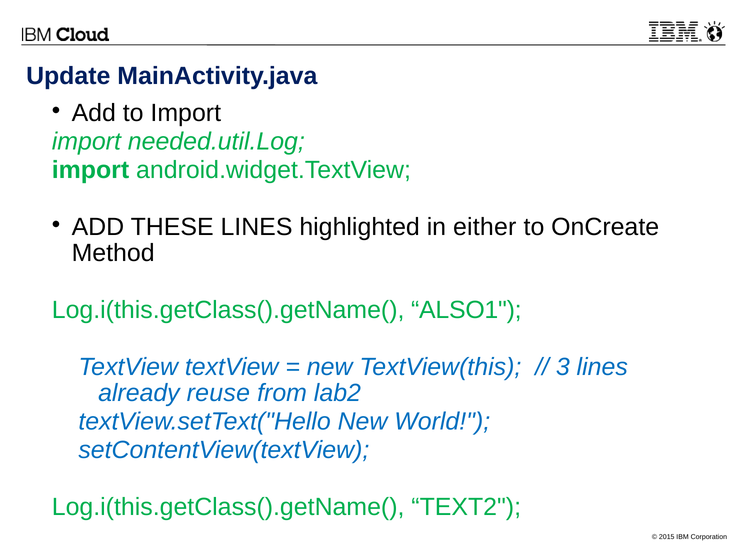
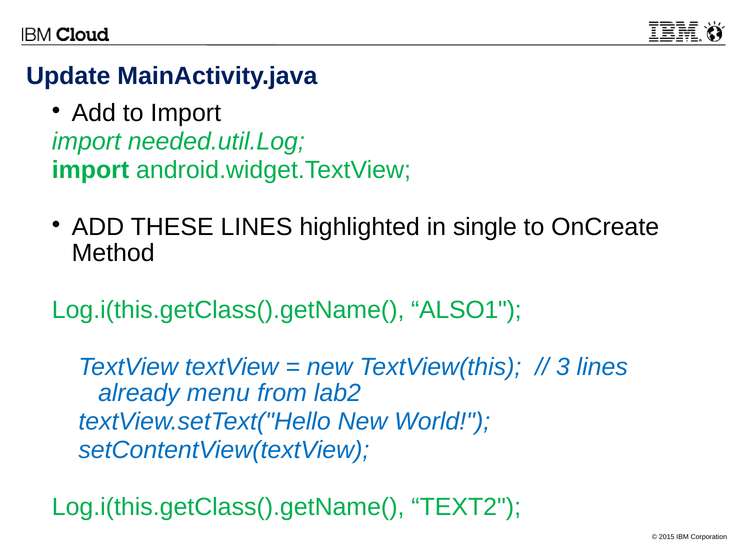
either: either -> single
reuse: reuse -> menu
